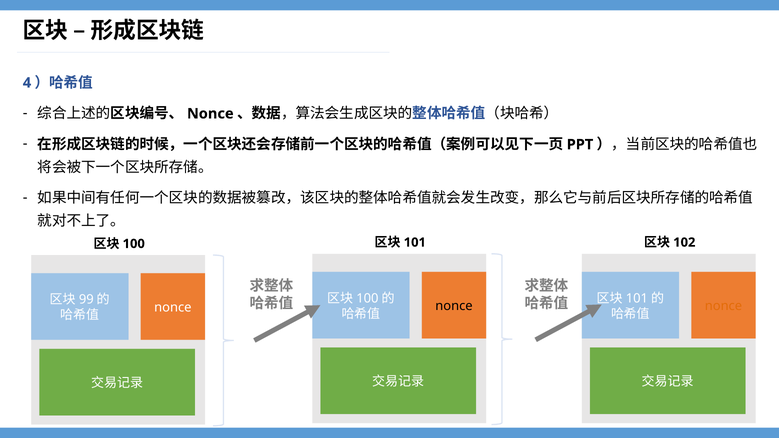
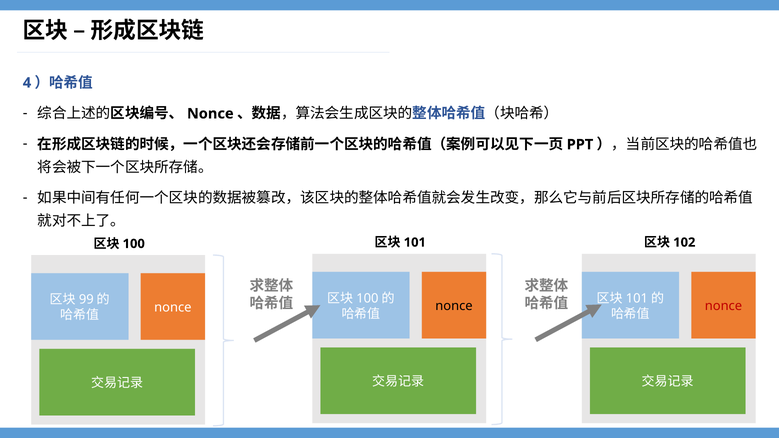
nonce at (723, 306) colour: orange -> red
